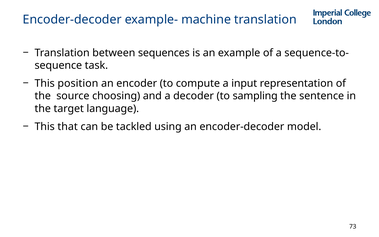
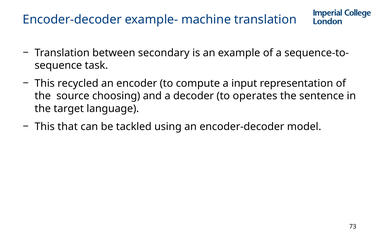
sequences: sequences -> secondary
position: position -> recycled
sampling: sampling -> operates
